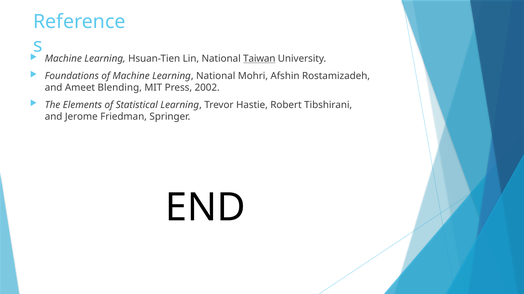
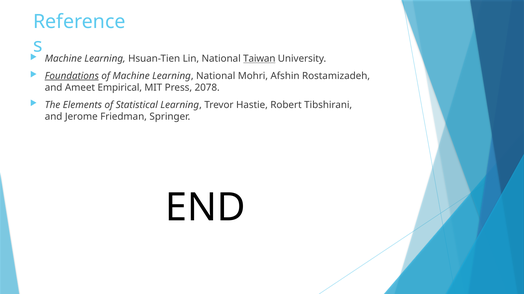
Foundations underline: none -> present
Blending: Blending -> Empirical
2002: 2002 -> 2078
